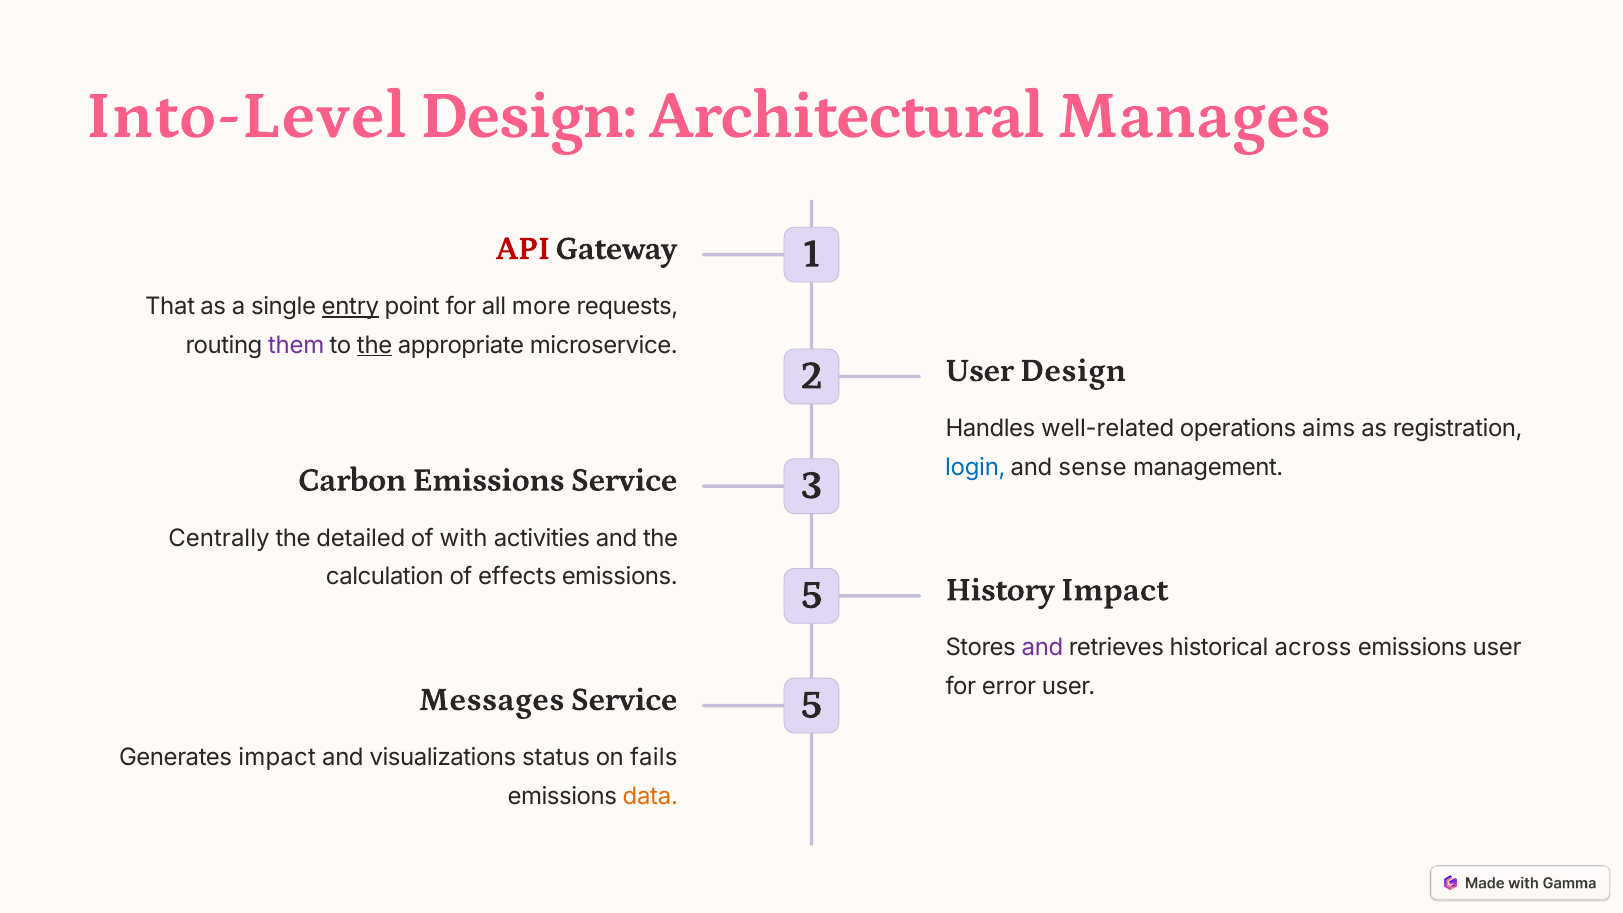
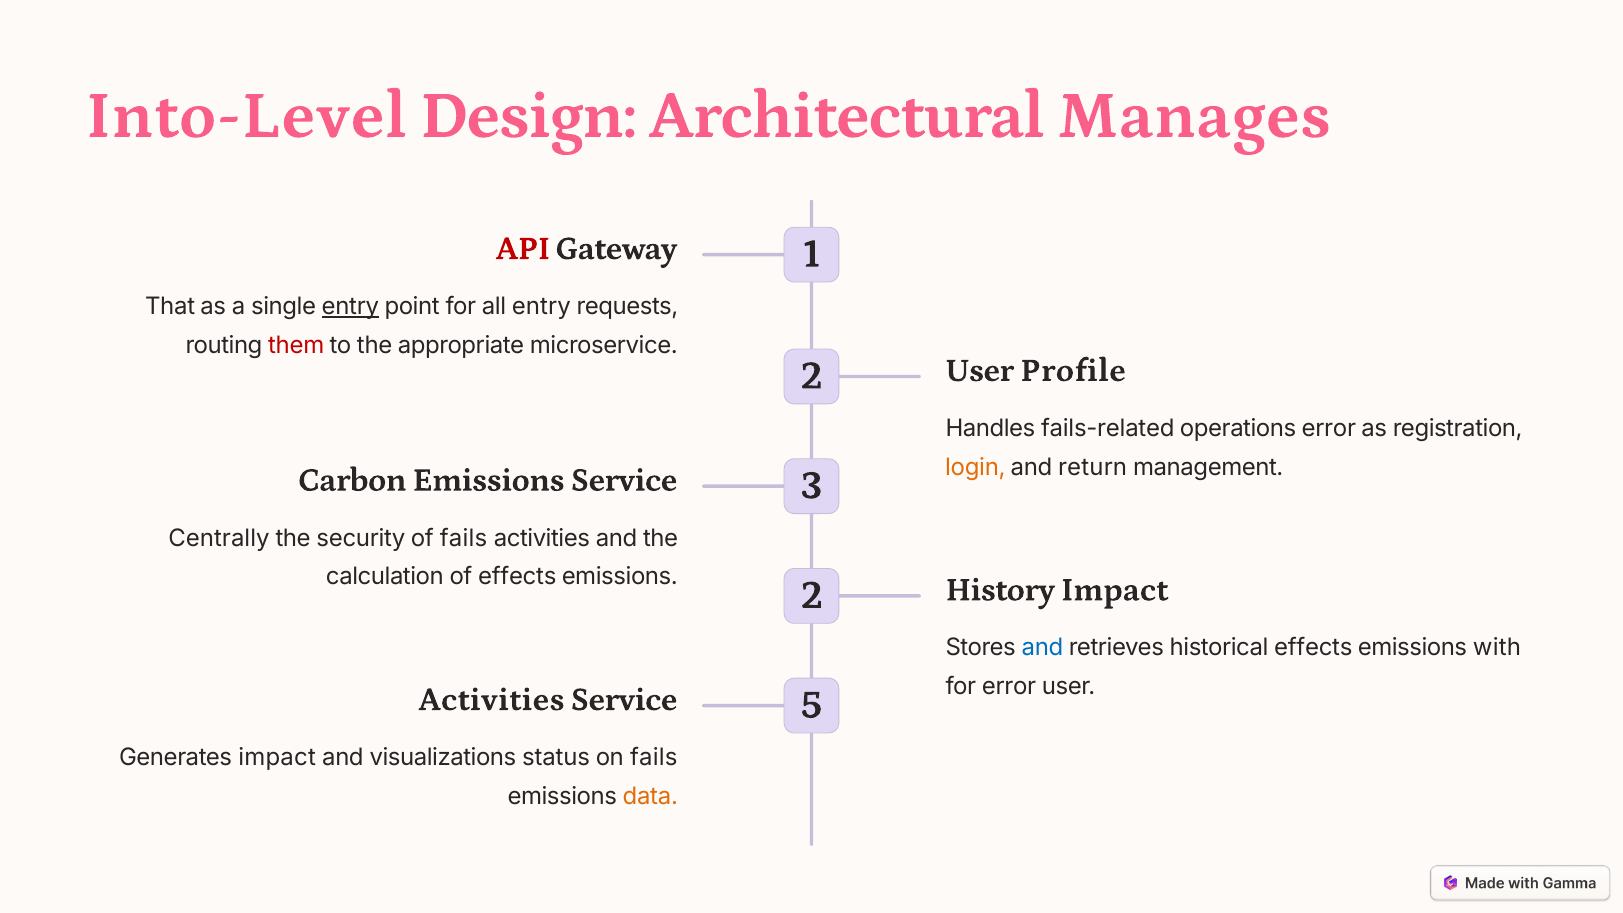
all more: more -> entry
them colour: purple -> red
the at (375, 345) underline: present -> none
User Design: Design -> Profile
well-related: well-related -> fails-related
operations aims: aims -> error
login colour: blue -> orange
sense: sense -> return
detailed: detailed -> security
of with: with -> fails
emissions 5: 5 -> 2
and at (1042, 648) colour: purple -> blue
historical across: across -> effects
emissions user: user -> with
Messages at (491, 699): Messages -> Activities
